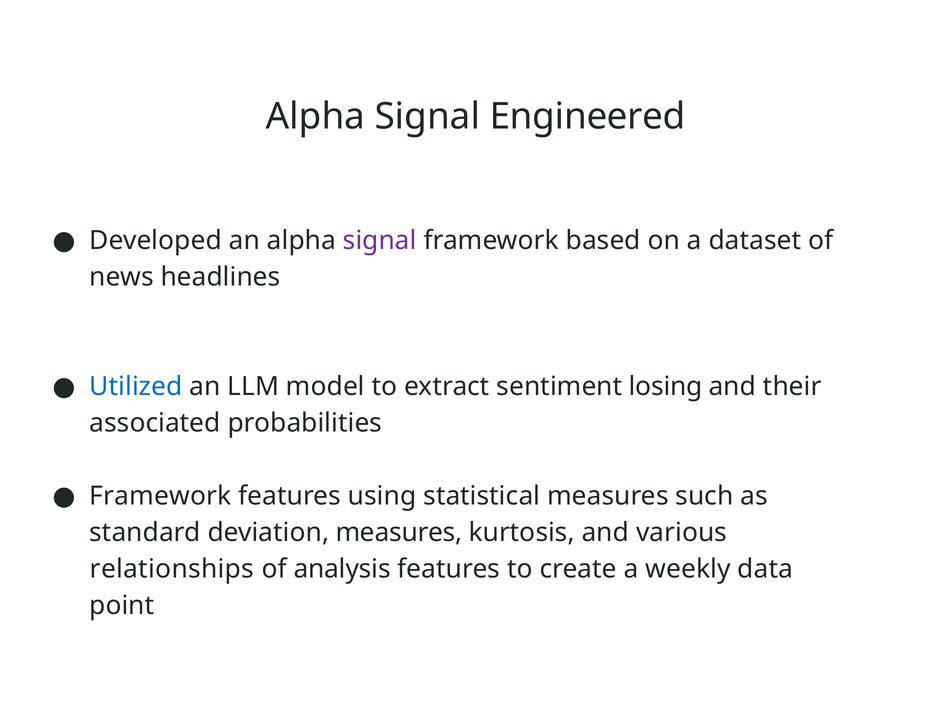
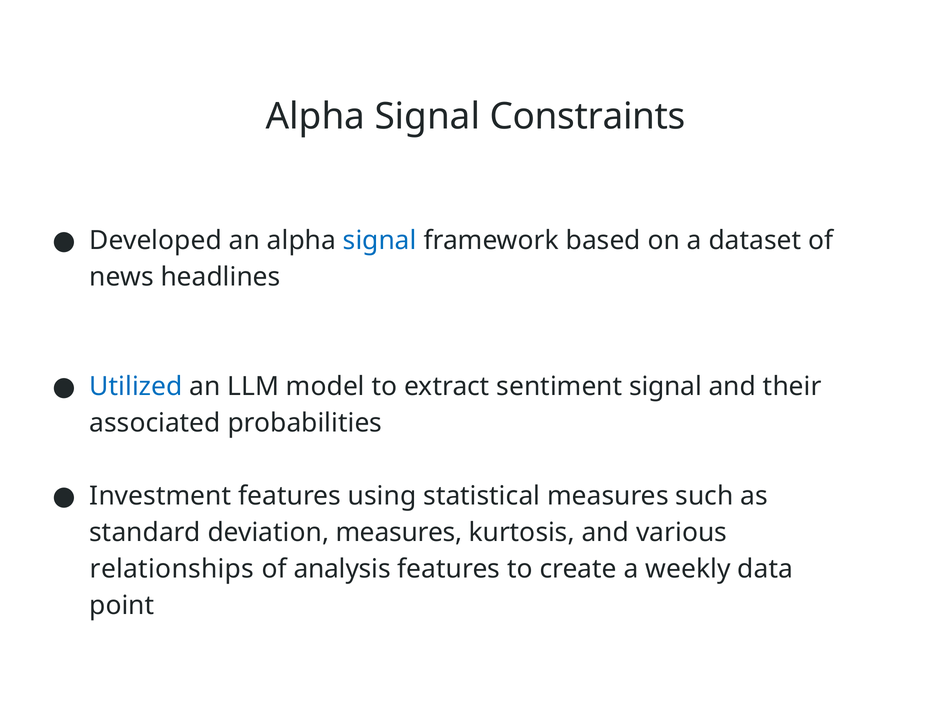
Engineered: Engineered -> Constraints
signal at (380, 241) colour: purple -> blue
sentiment losing: losing -> signal
Framework at (160, 496): Framework -> Investment
